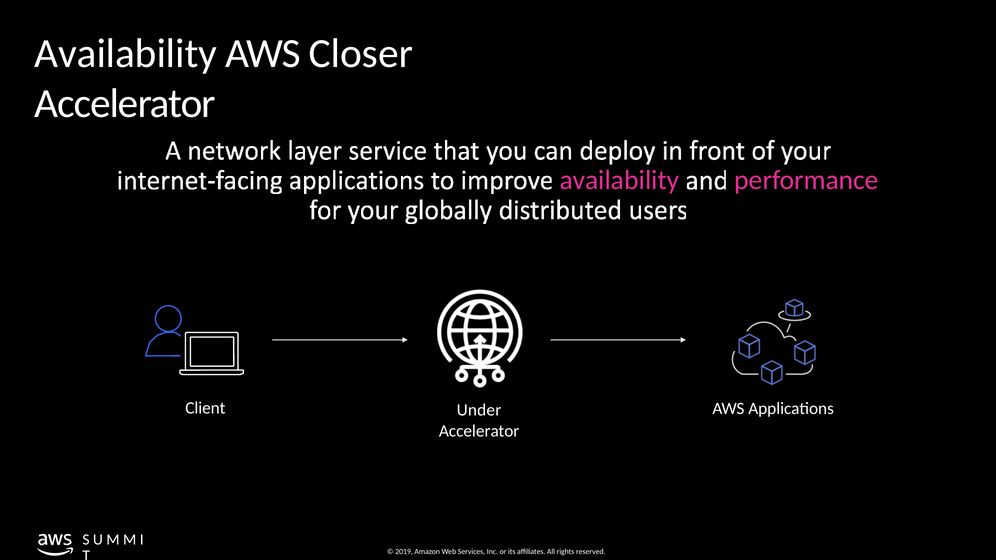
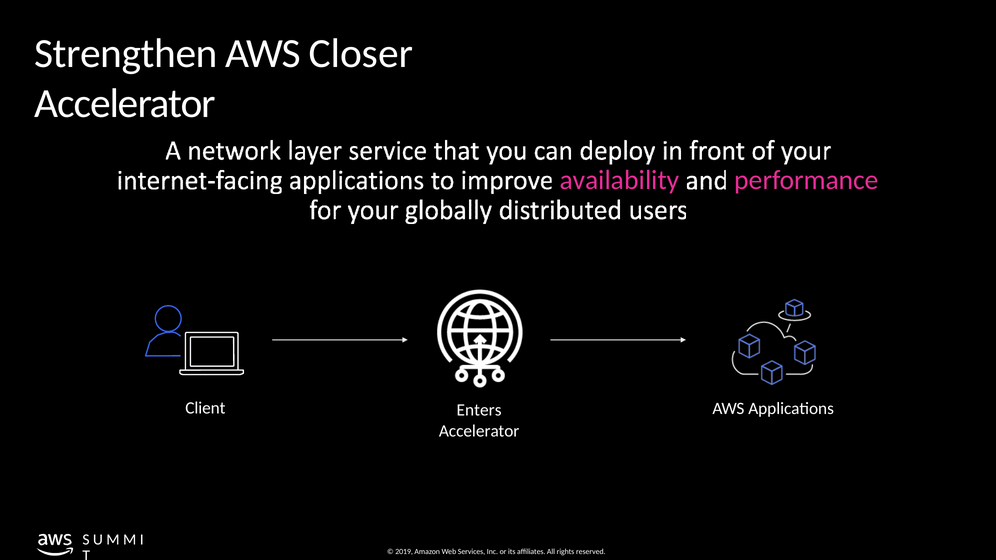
Availability at (126, 54): Availability -> Strengthen
Under: Under -> Enters
